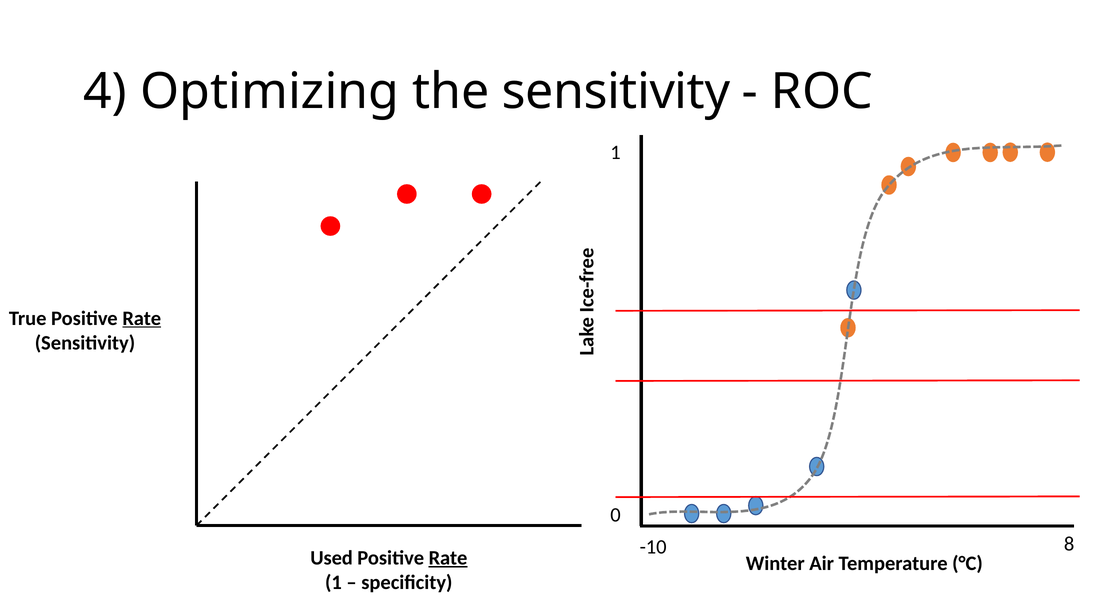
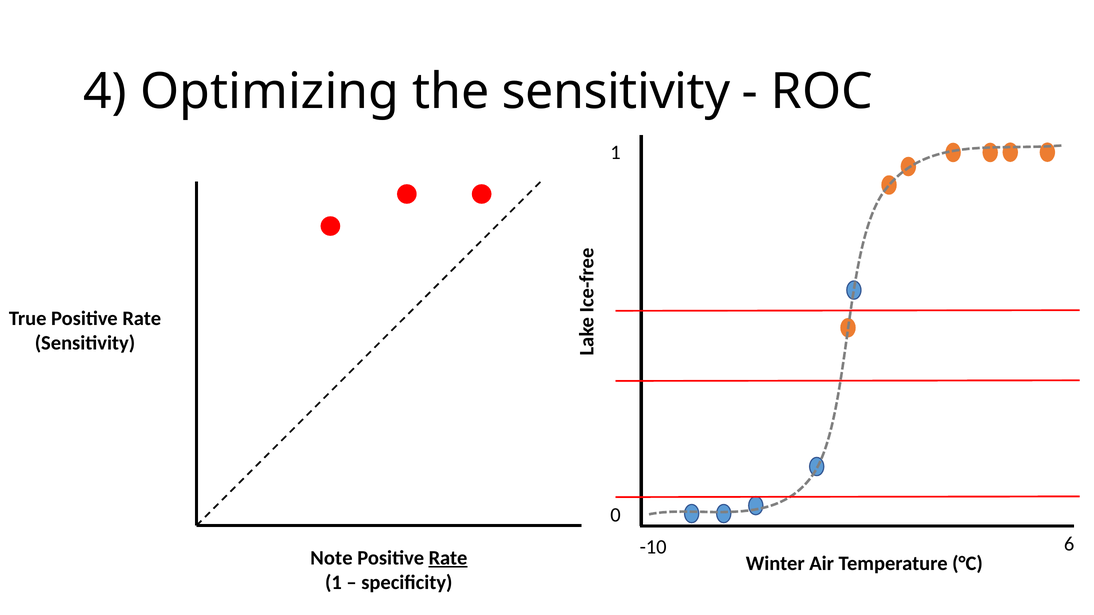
Rate at (142, 318) underline: present -> none
8: 8 -> 6
Used: Used -> Note
